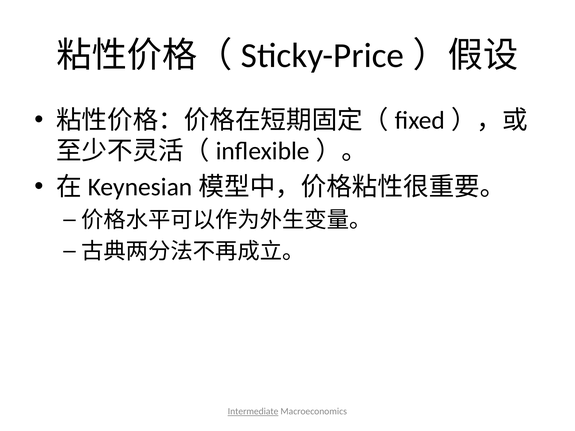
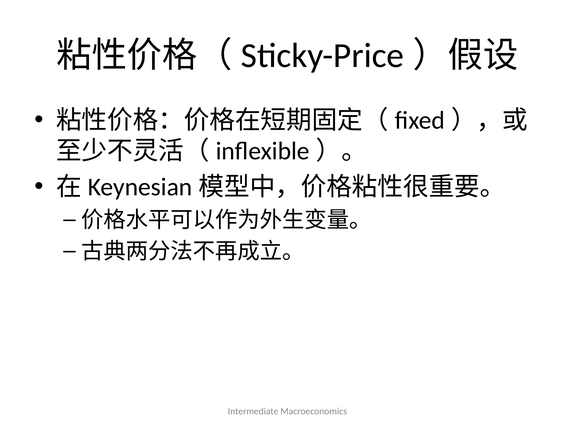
Intermediate underline: present -> none
